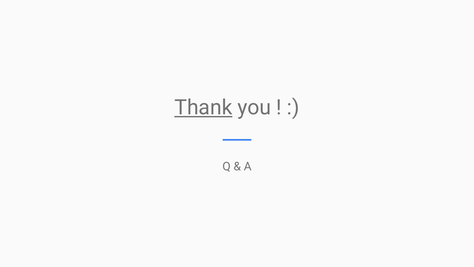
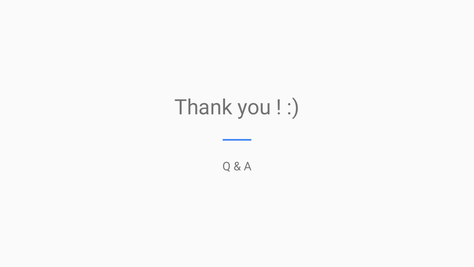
Thank underline: present -> none
